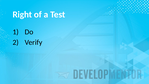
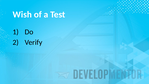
Right: Right -> Wish
